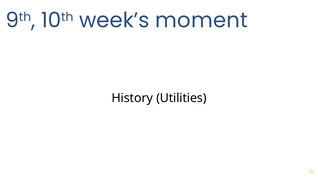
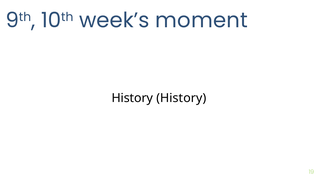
History Utilities: Utilities -> History
